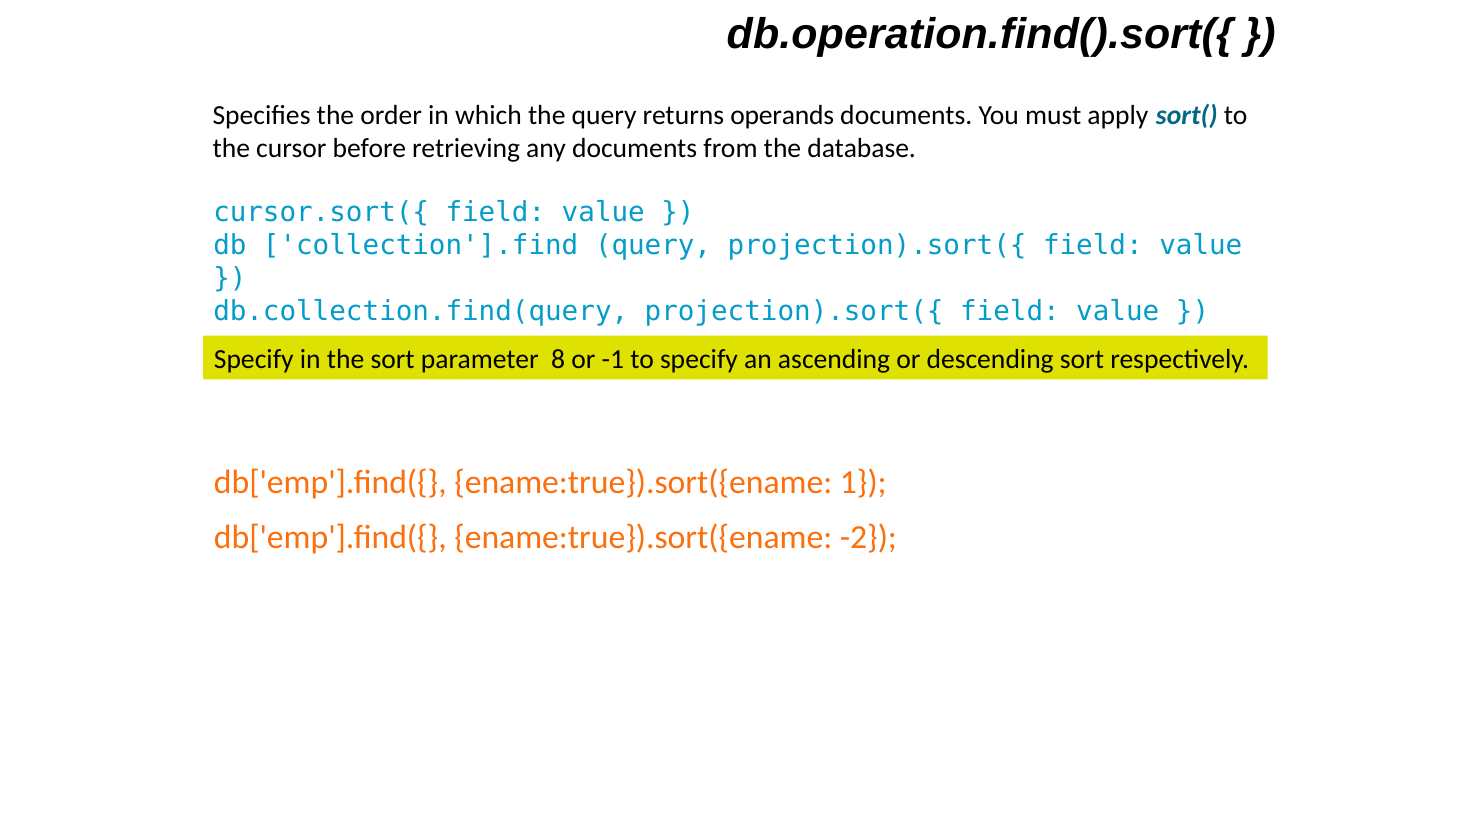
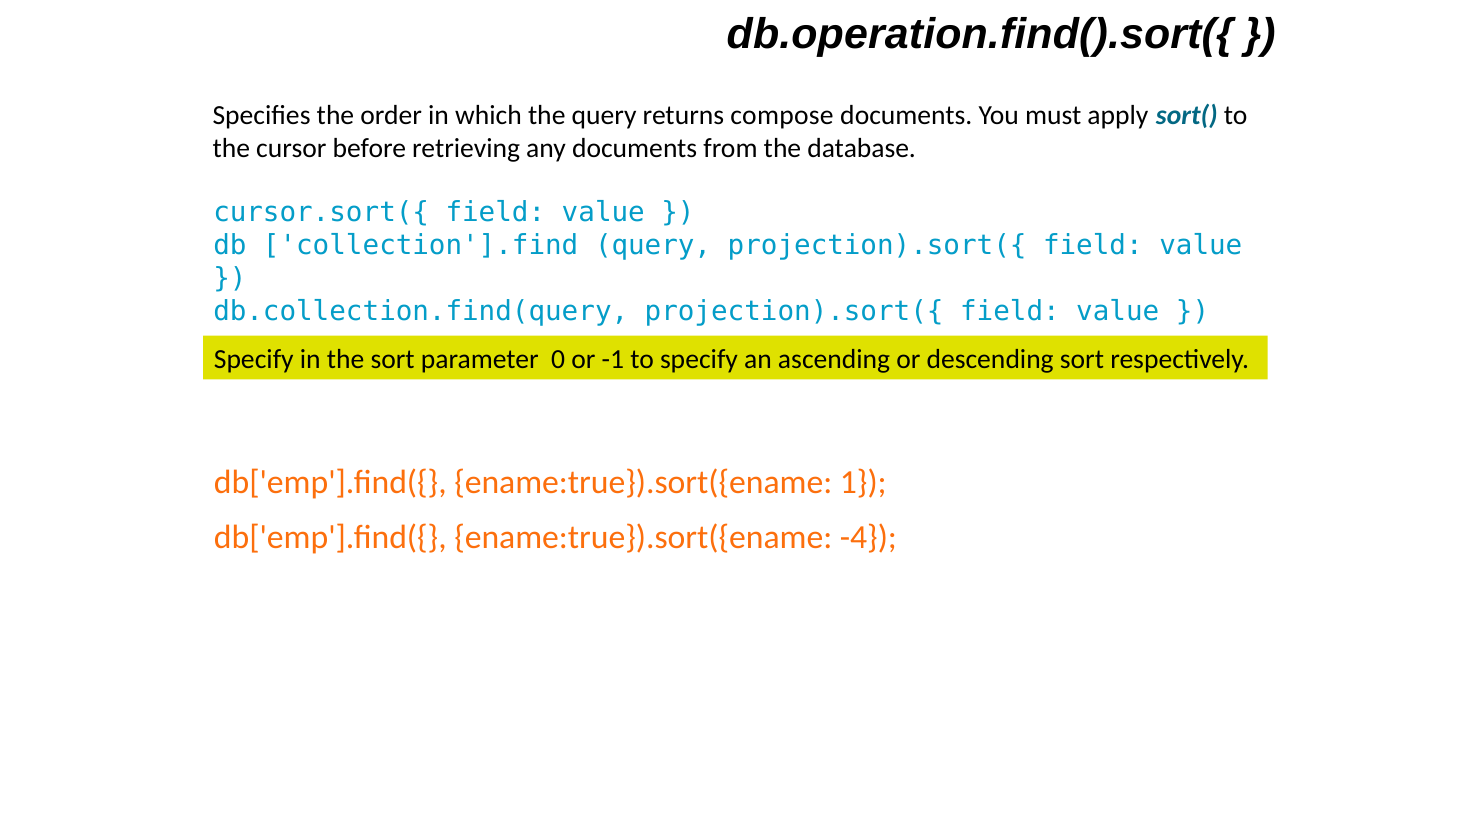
operands: operands -> compose
8: 8 -> 0
-2: -2 -> -4
